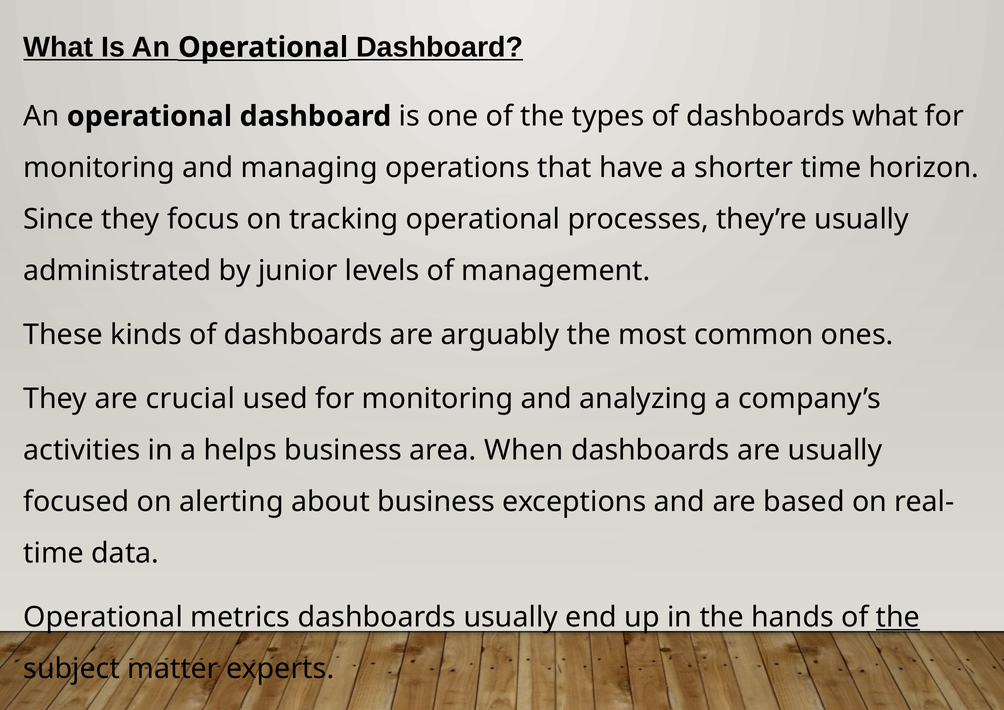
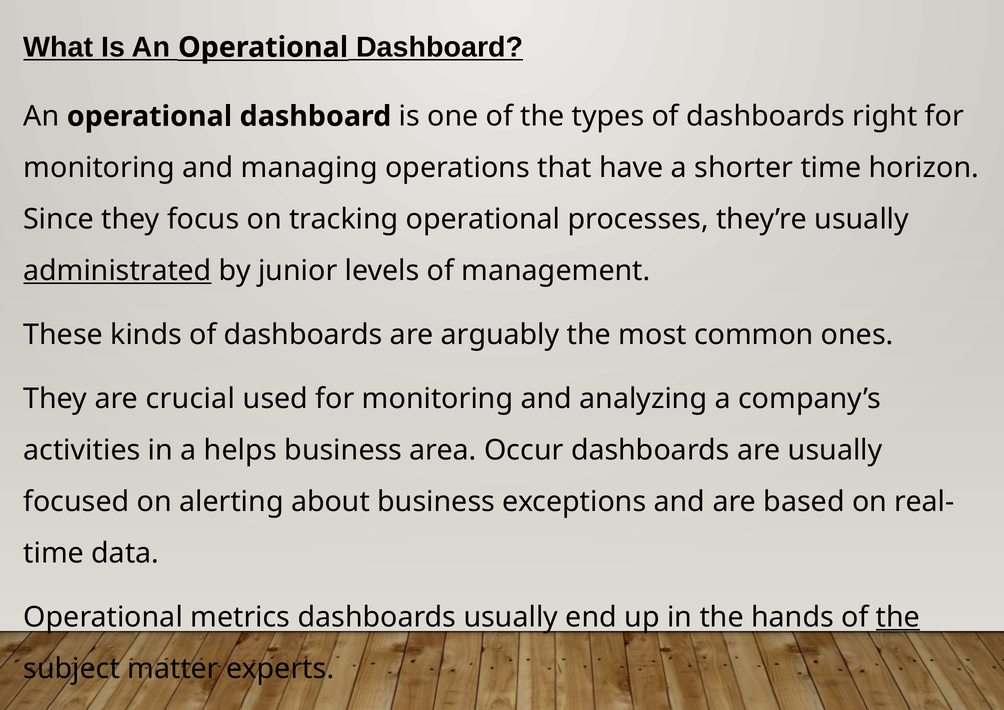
dashboards what: what -> right
administrated underline: none -> present
When: When -> Occur
